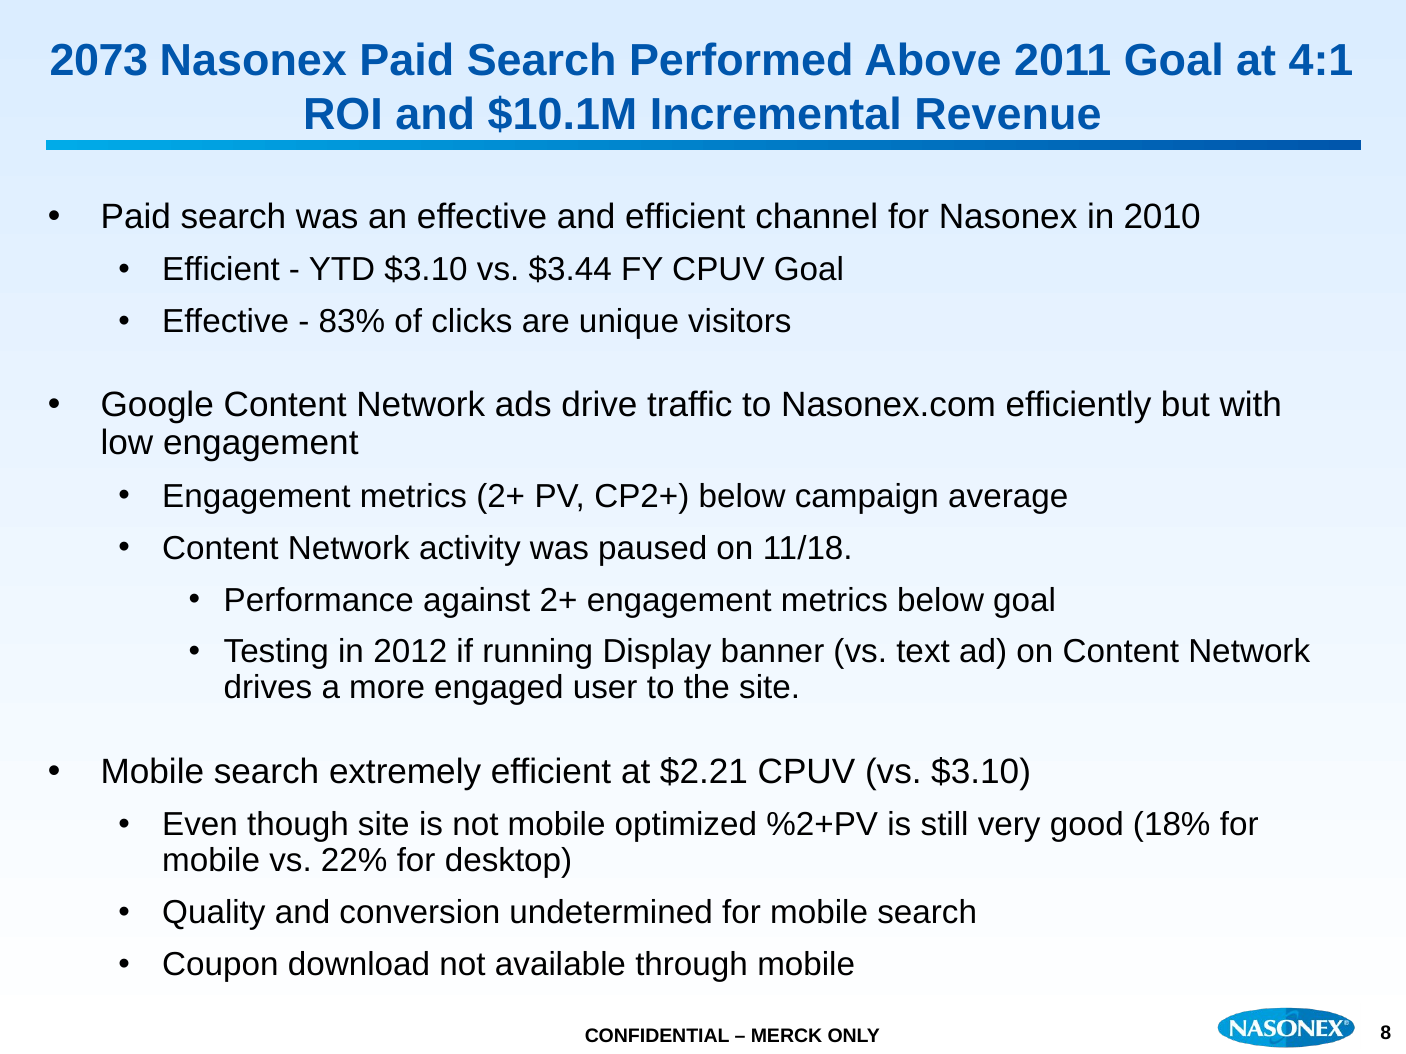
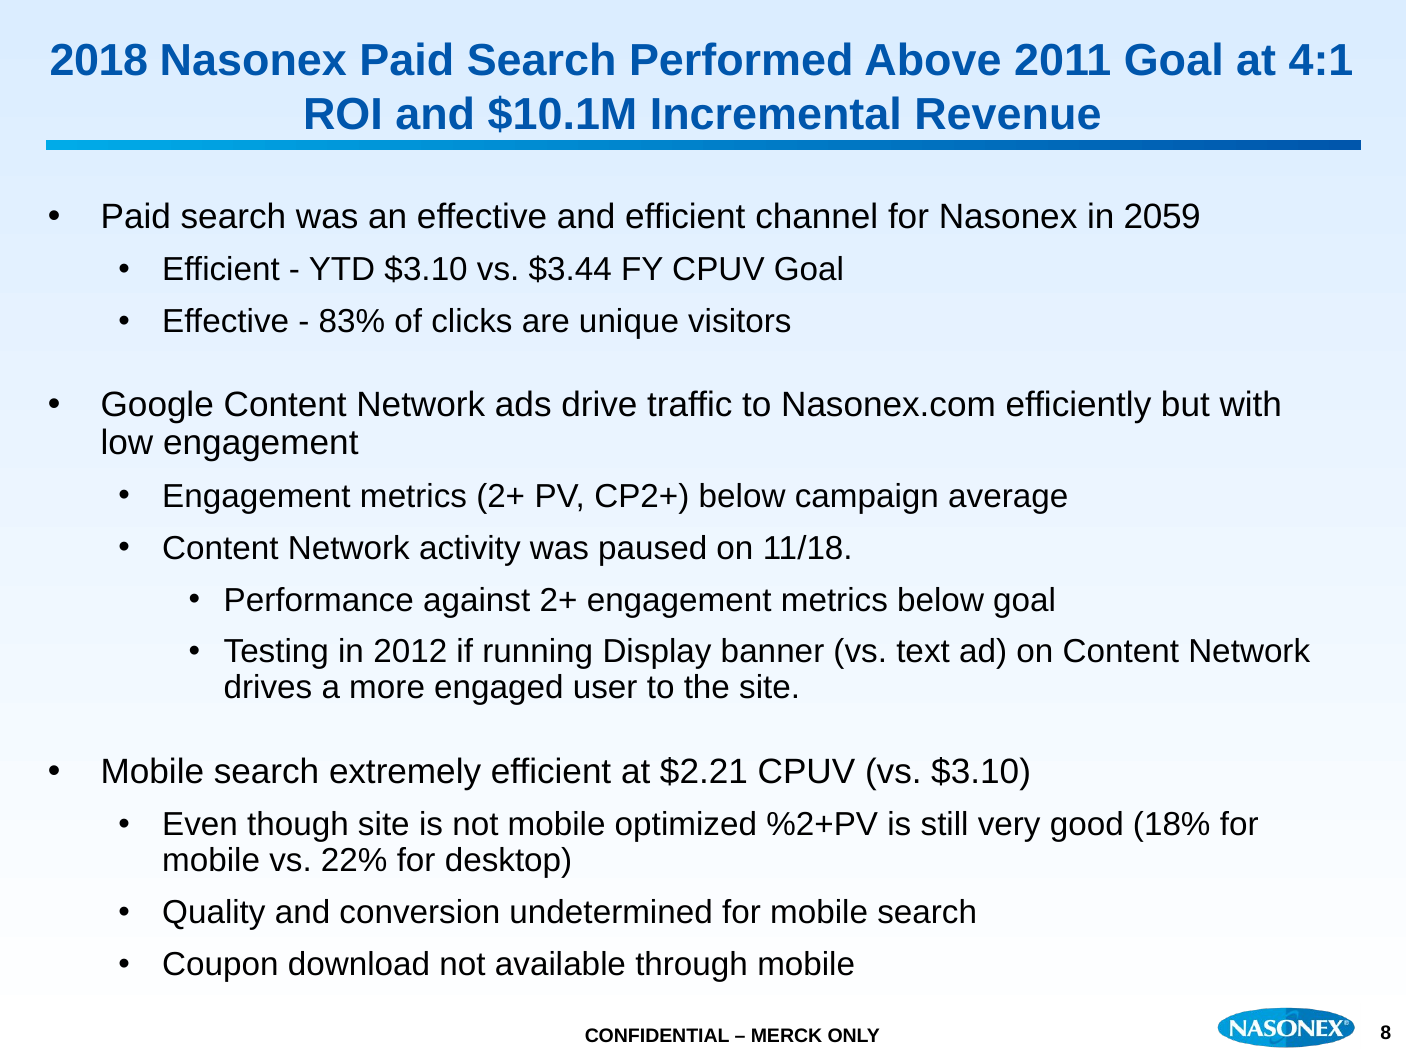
2073: 2073 -> 2018
2010: 2010 -> 2059
